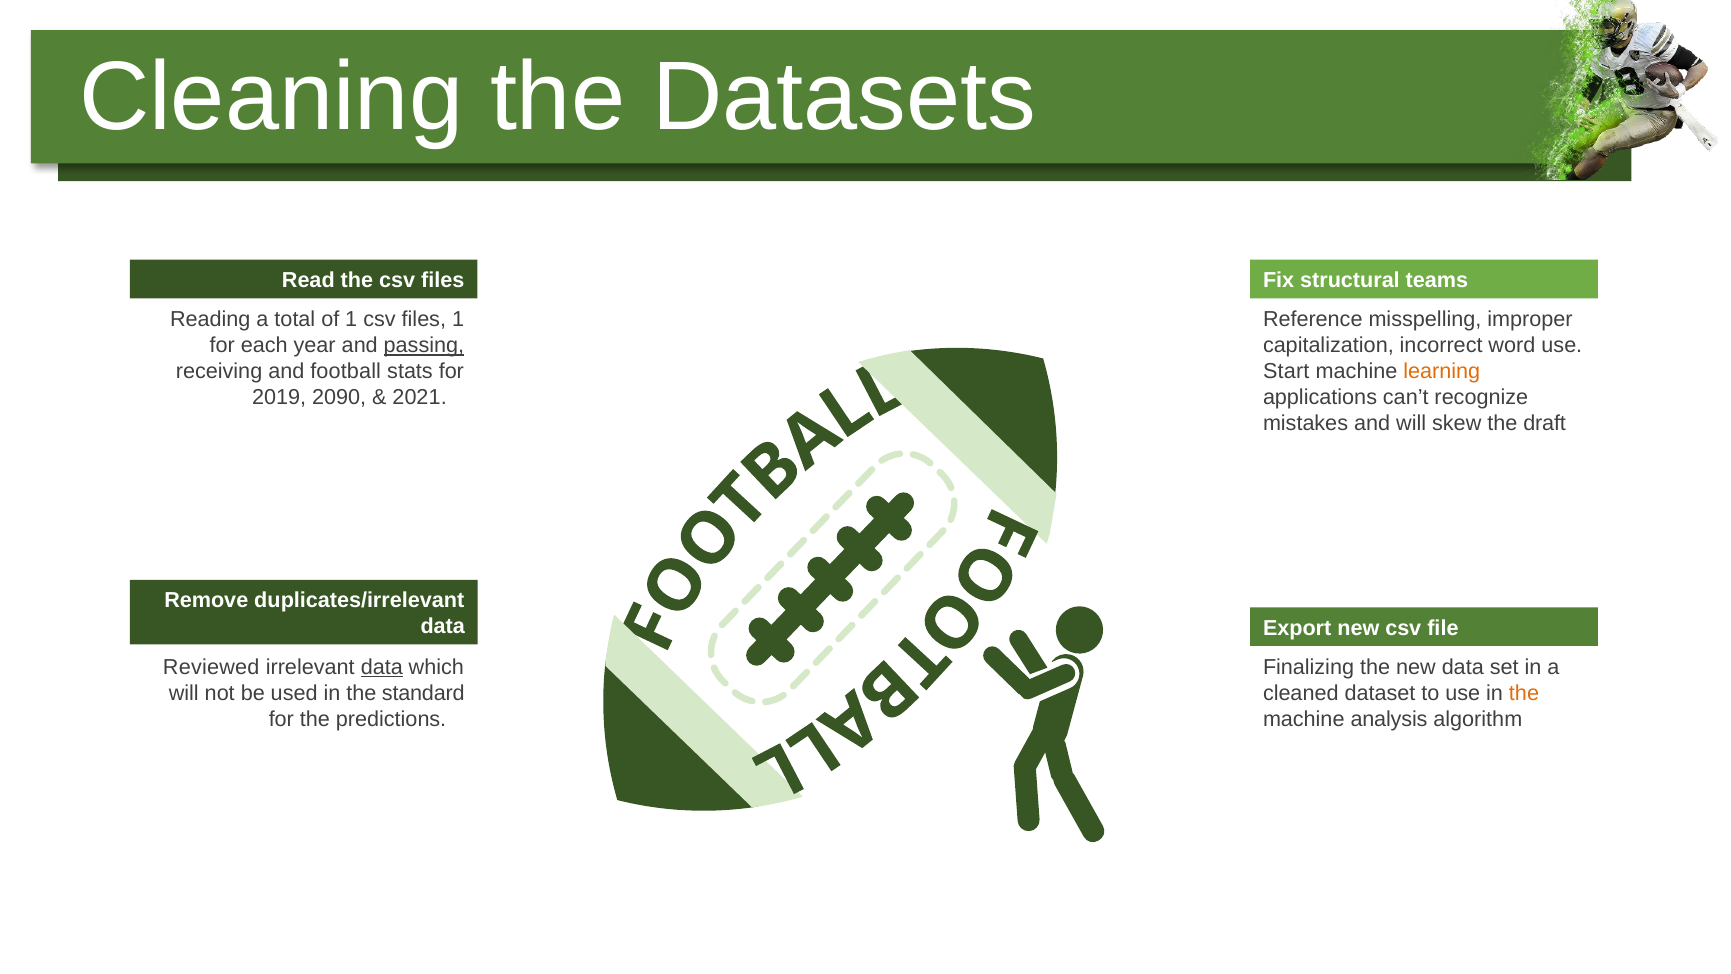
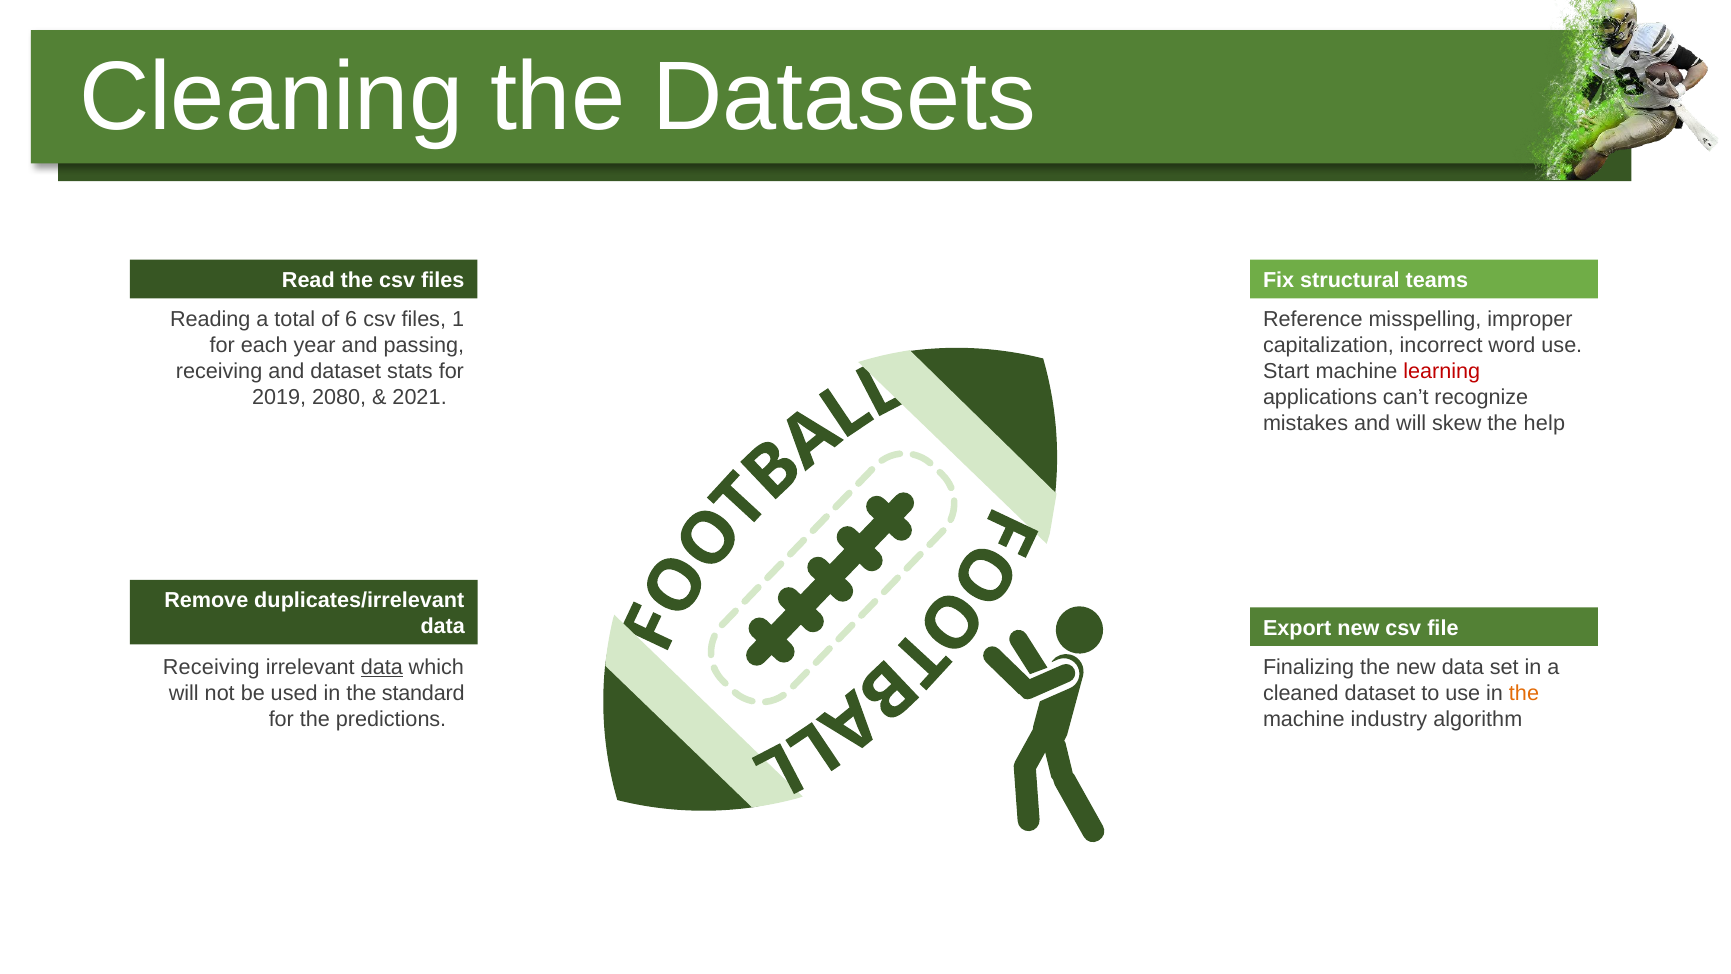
of 1: 1 -> 6
passing underline: present -> none
and football: football -> dataset
learning colour: orange -> red
2090: 2090 -> 2080
draft: draft -> help
Reviewed at (211, 667): Reviewed -> Receiving
analysis: analysis -> industry
